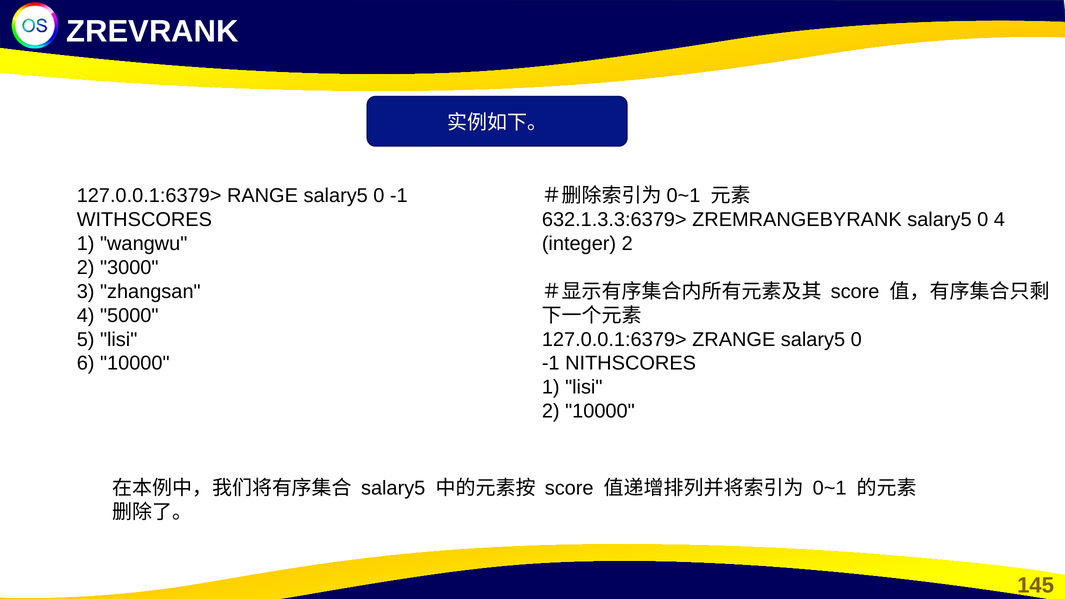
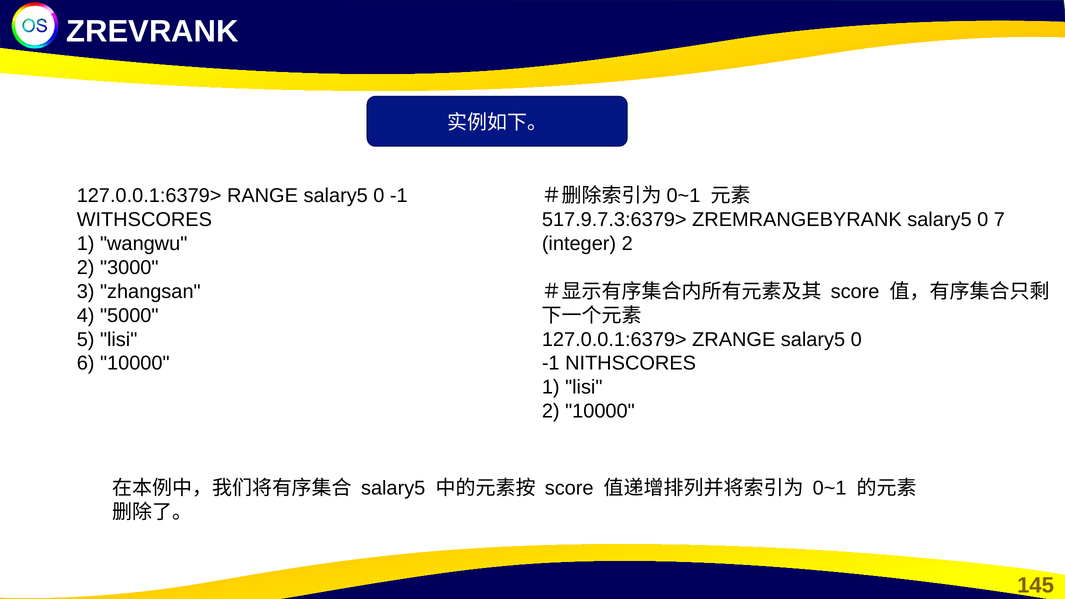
632.1.3.3:6379>: 632.1.3.3:6379> -> 517.9.7.3:6379>
0 4: 4 -> 7
